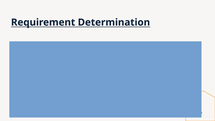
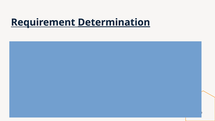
Determination underline: none -> present
